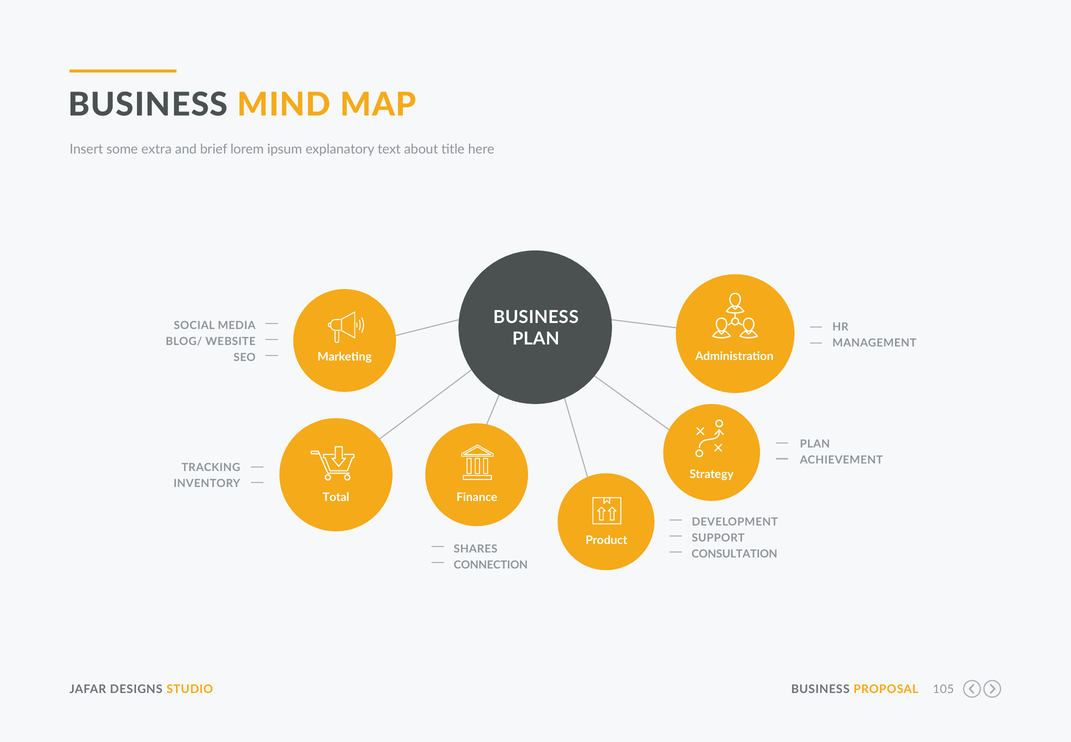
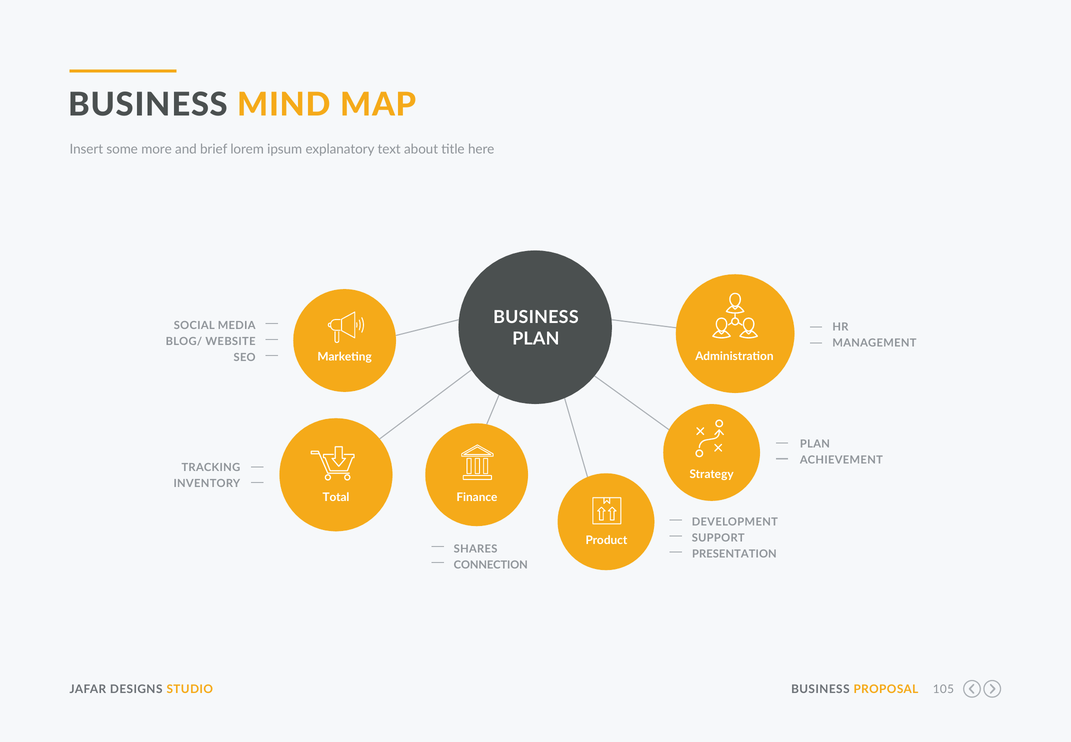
extra: extra -> more
CONSULTATION: CONSULTATION -> PRESENTATION
